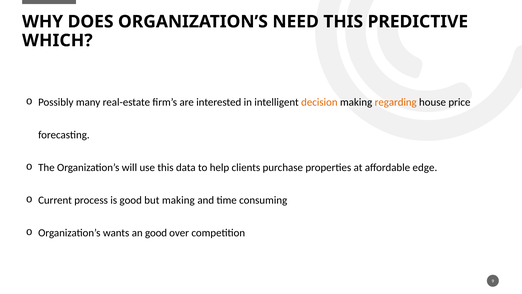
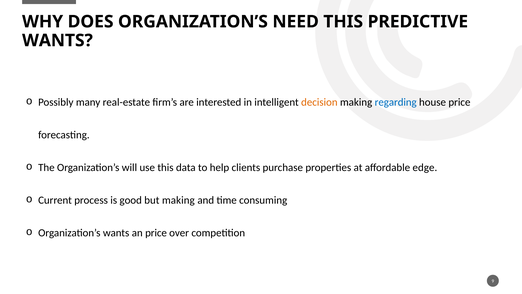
WHICH at (57, 40): WHICH -> WANTS
regarding colour: orange -> blue
an good: good -> price
